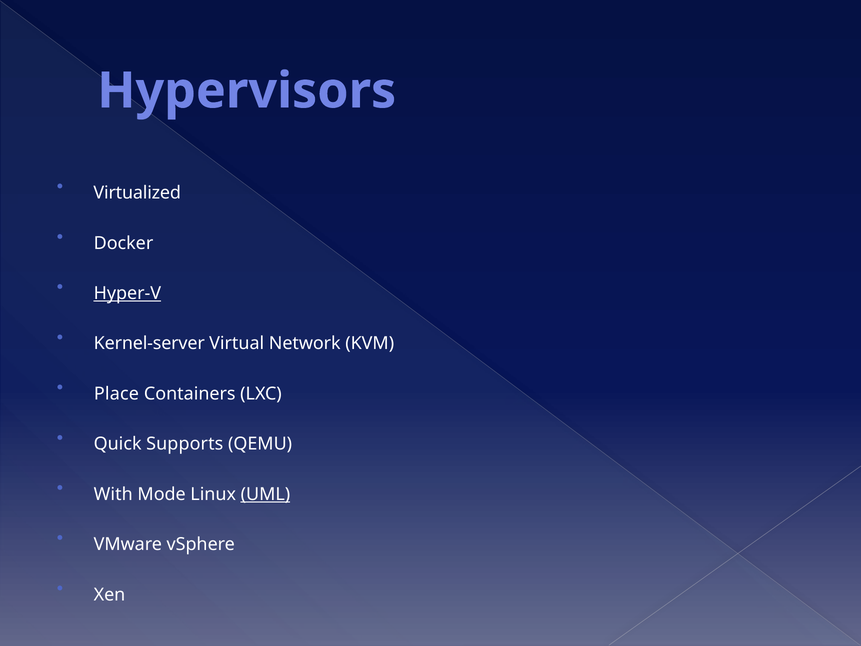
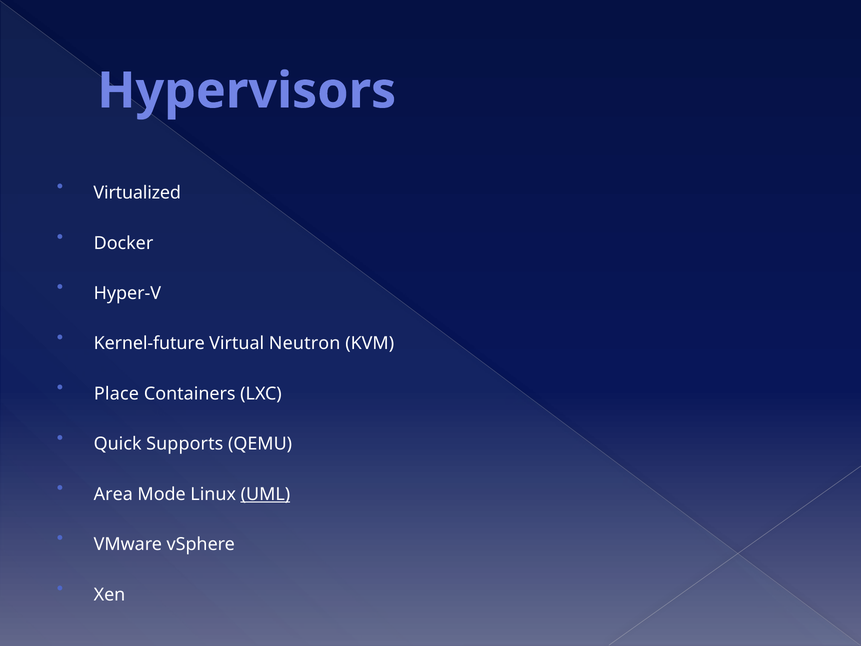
Hyper-V underline: present -> none
Kernel-server: Kernel-server -> Kernel-future
Network: Network -> Neutron
With: With -> Area
